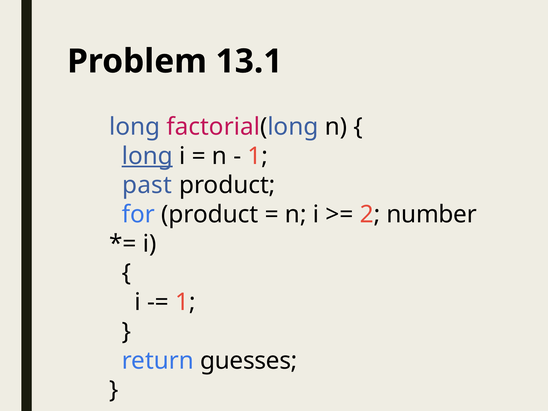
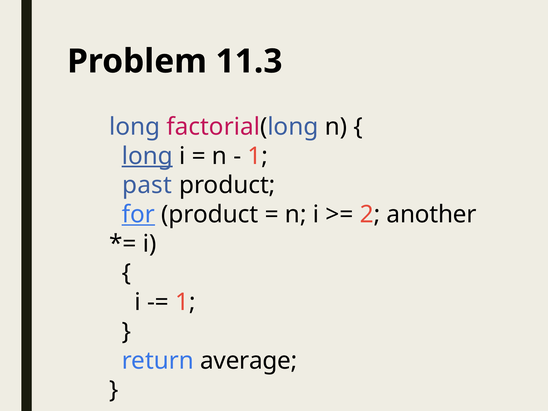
13.1: 13.1 -> 11.3
for underline: none -> present
number: number -> another
guesses: guesses -> average
